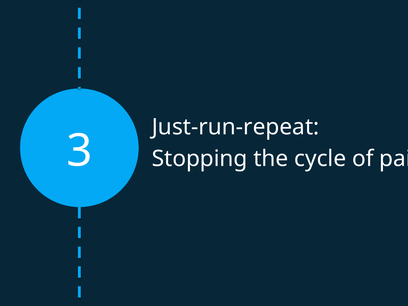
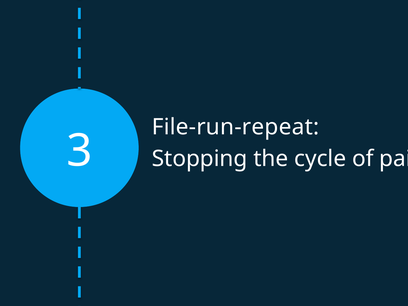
Just-run-repeat: Just-run-repeat -> File-run-repeat
